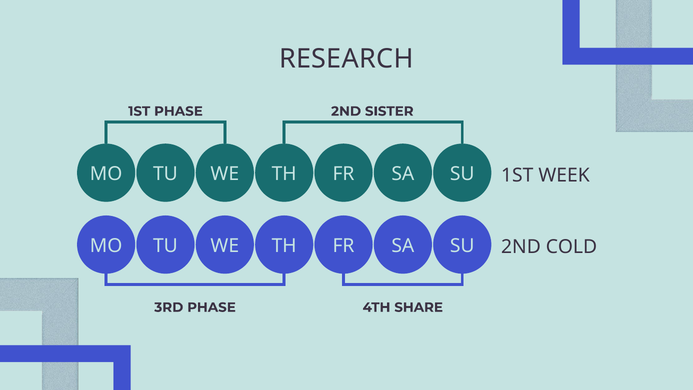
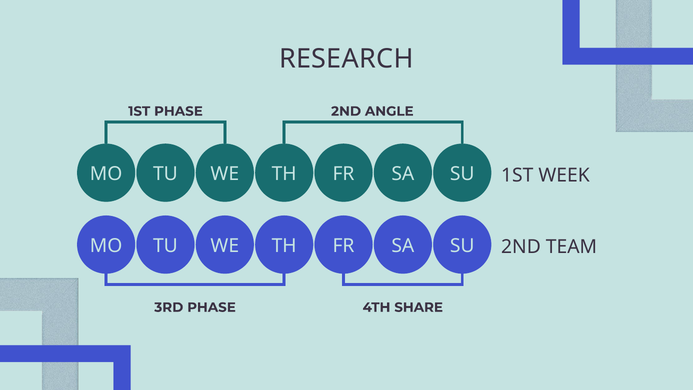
SISTER: SISTER -> ANGLE
COLD: COLD -> TEAM
